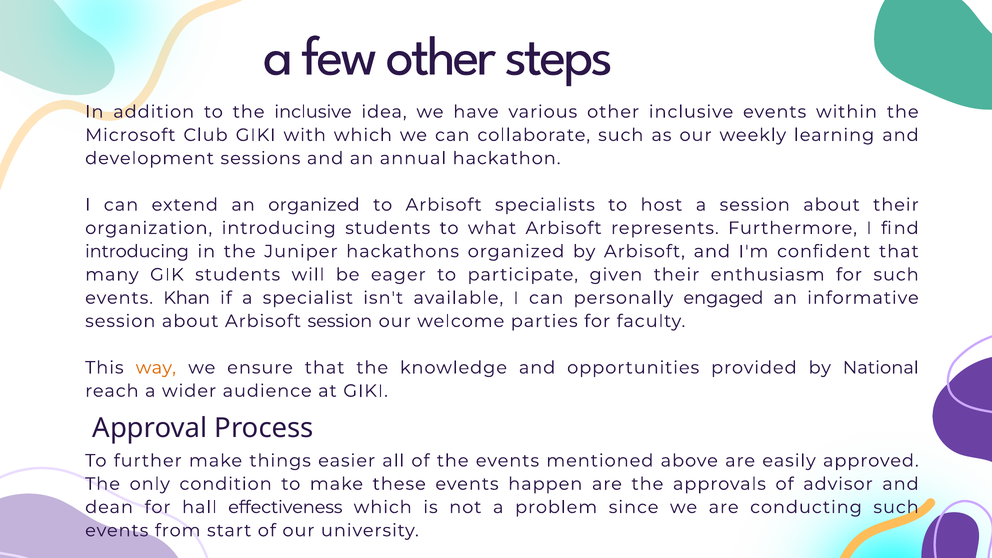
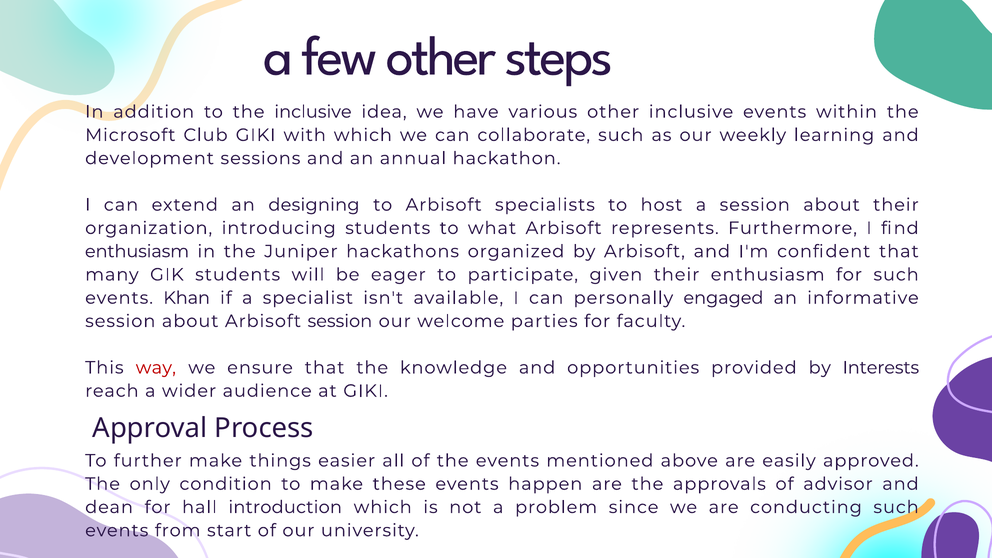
an organized: organized -> designing
introducing at (137, 251): introducing -> enthusiasm
way colour: orange -> red
National: National -> Interests
effectiveness: effectiveness -> introduction
